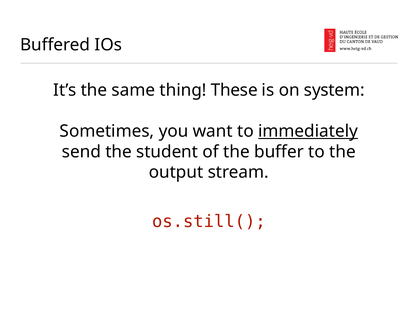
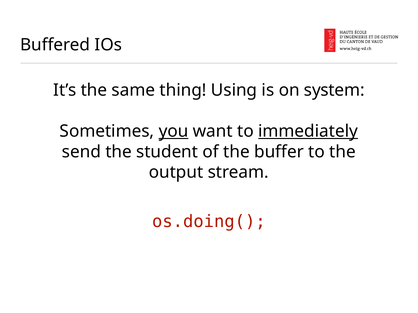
These: These -> Using
you underline: none -> present
os.still(: os.still( -> os.doing(
